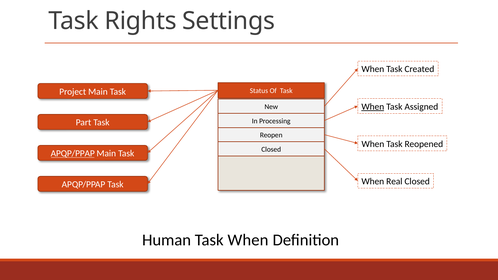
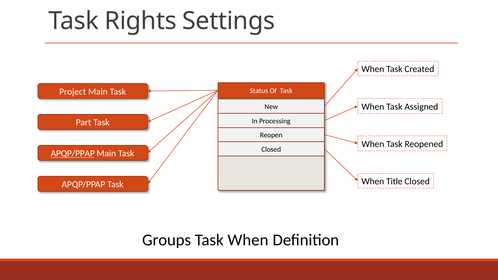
When at (373, 107) underline: present -> none
Real: Real -> Title
Human: Human -> Groups
